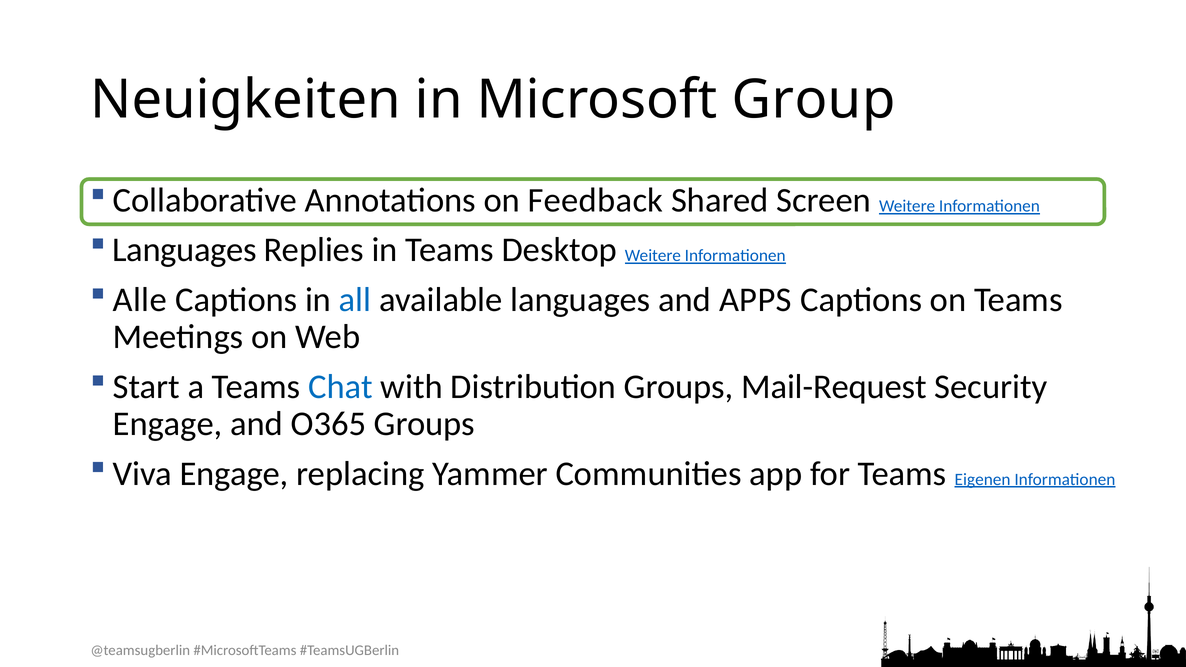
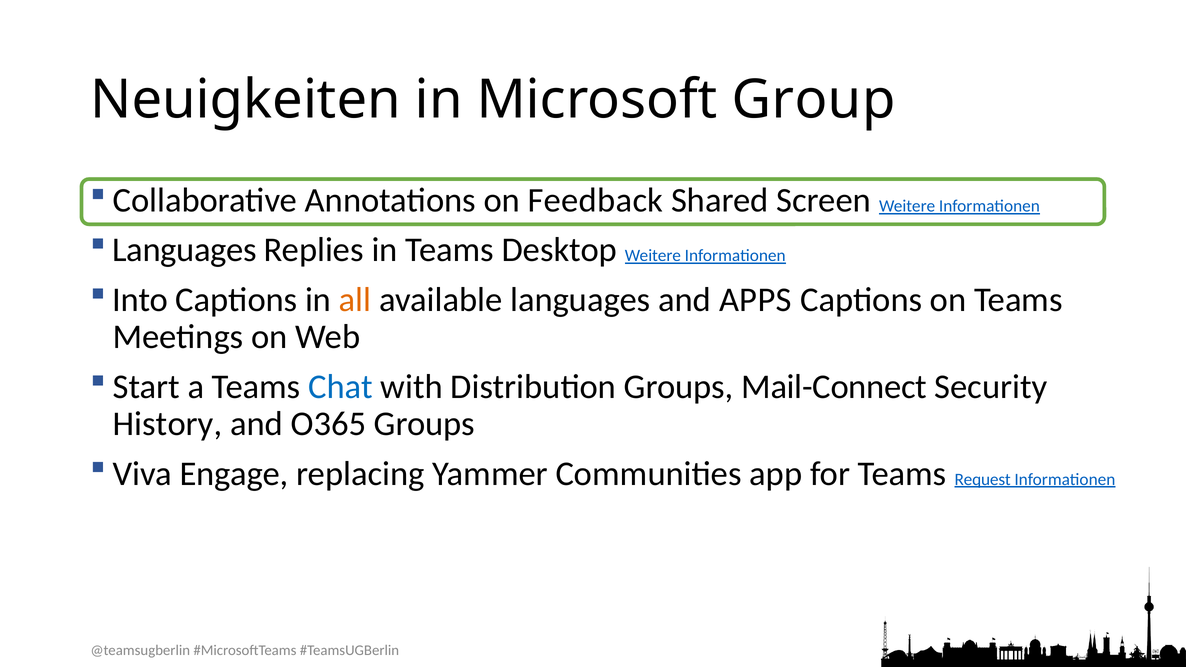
Alle: Alle -> Into
all colour: blue -> orange
Mail-Request: Mail-Request -> Mail-Connect
Engage at (168, 424): Engage -> History
Eigenen: Eigenen -> Request
